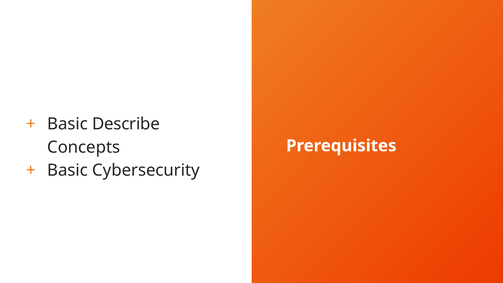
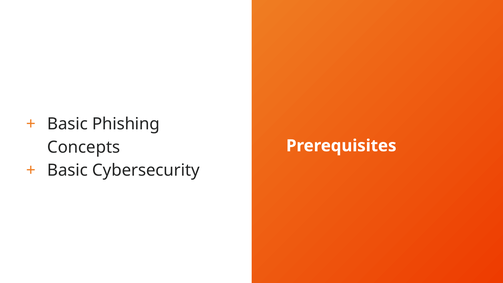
Describe: Describe -> Phishing
